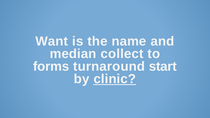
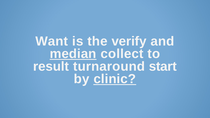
name: name -> verify
median underline: none -> present
forms: forms -> result
